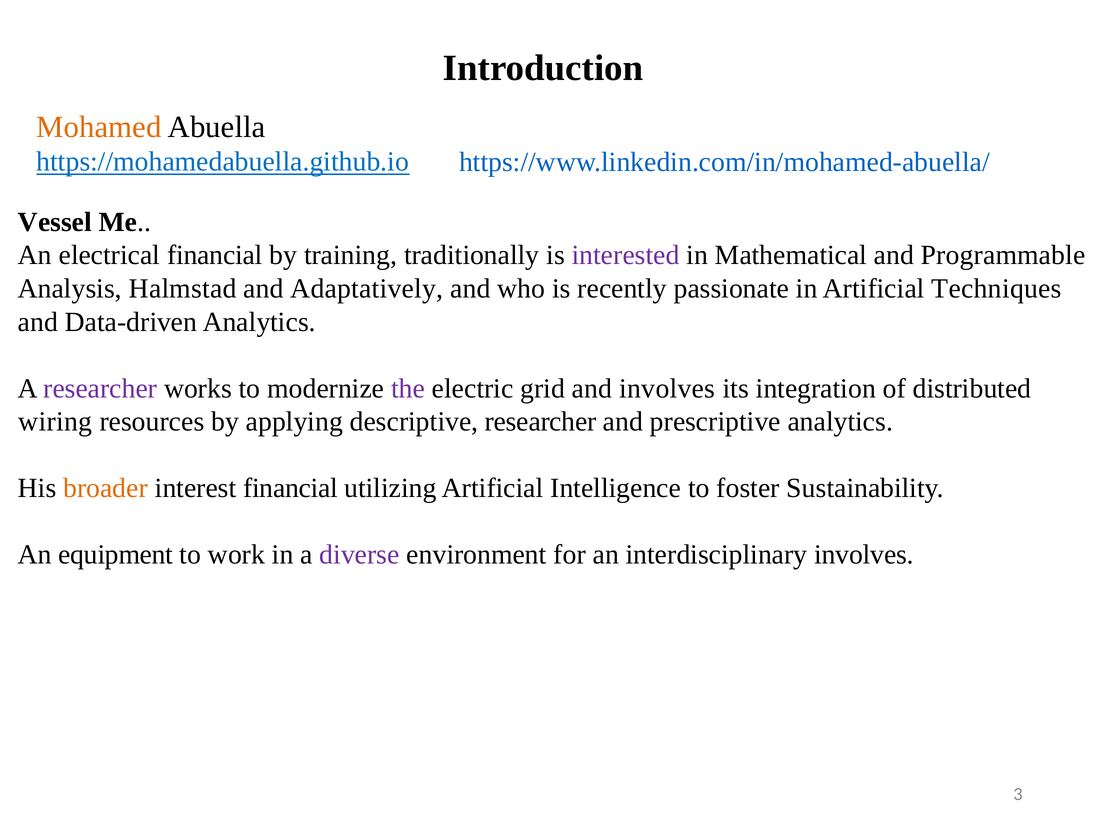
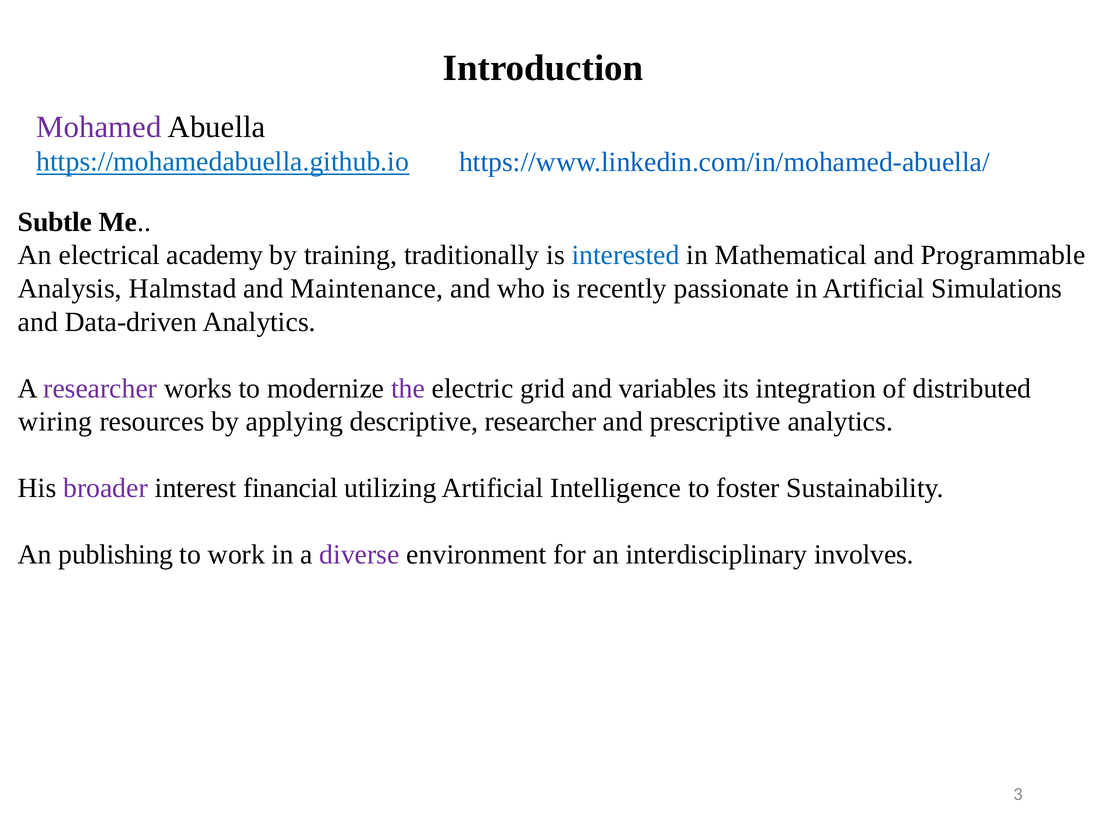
Mohamed colour: orange -> purple
Vessel: Vessel -> Subtle
electrical financial: financial -> academy
interested colour: purple -> blue
Adaptatively: Adaptatively -> Maintenance
Techniques: Techniques -> Simulations
and involves: involves -> variables
broader colour: orange -> purple
equipment: equipment -> publishing
